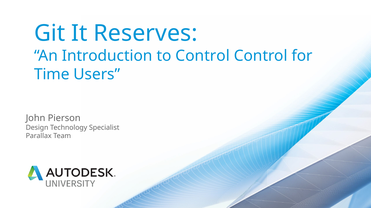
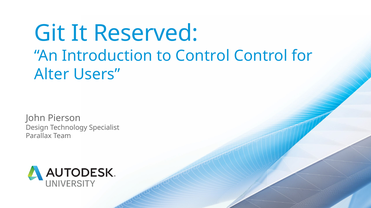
Reserves: Reserves -> Reserved
Time: Time -> Alter
